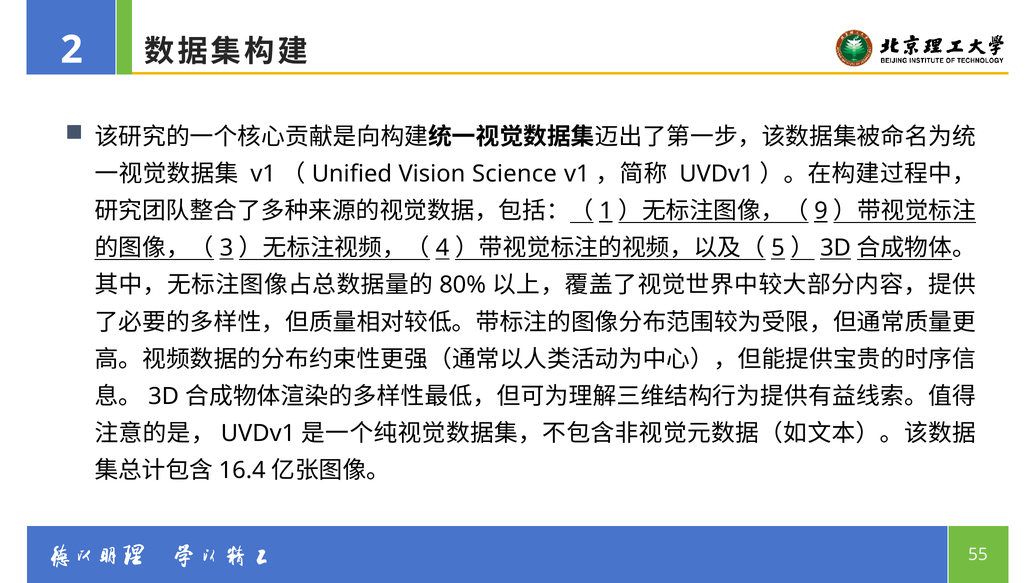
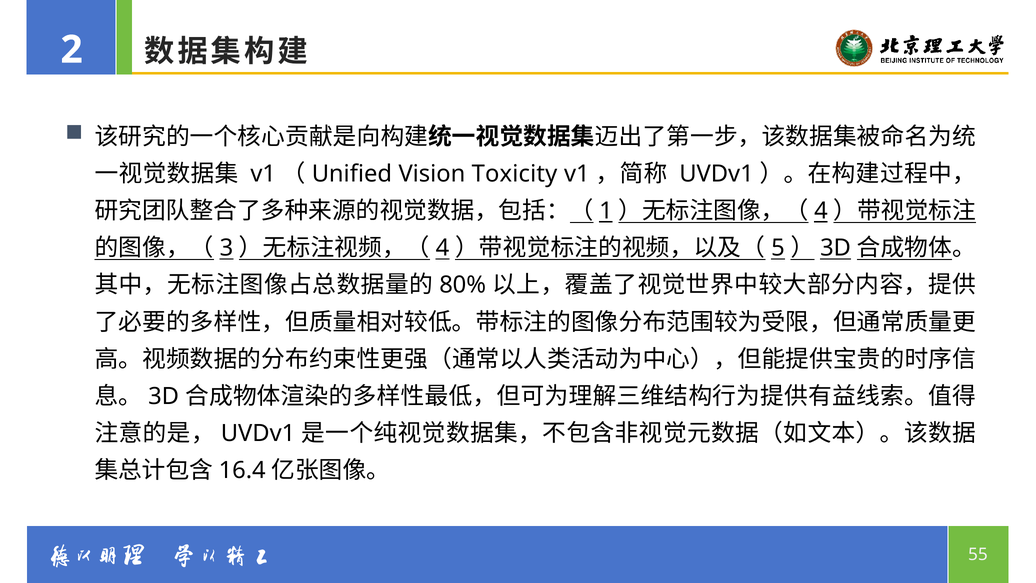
Science: Science -> Toxicity
9 at (821, 211): 9 -> 4
